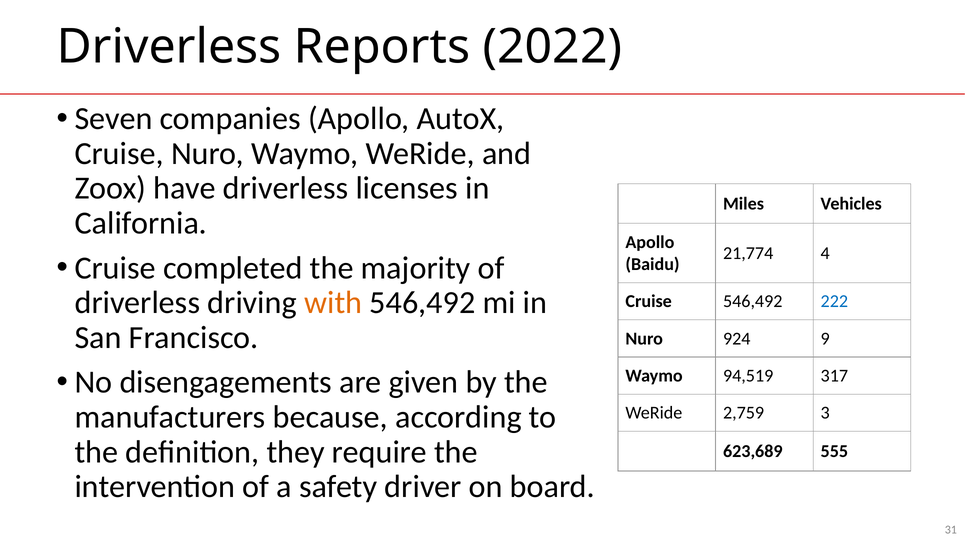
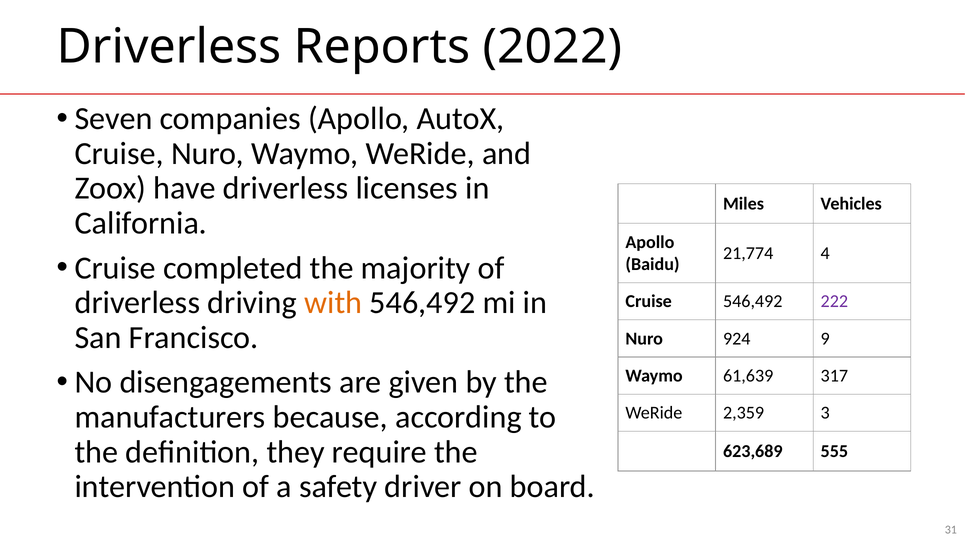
222 colour: blue -> purple
94,519: 94,519 -> 61,639
2,759: 2,759 -> 2,359
